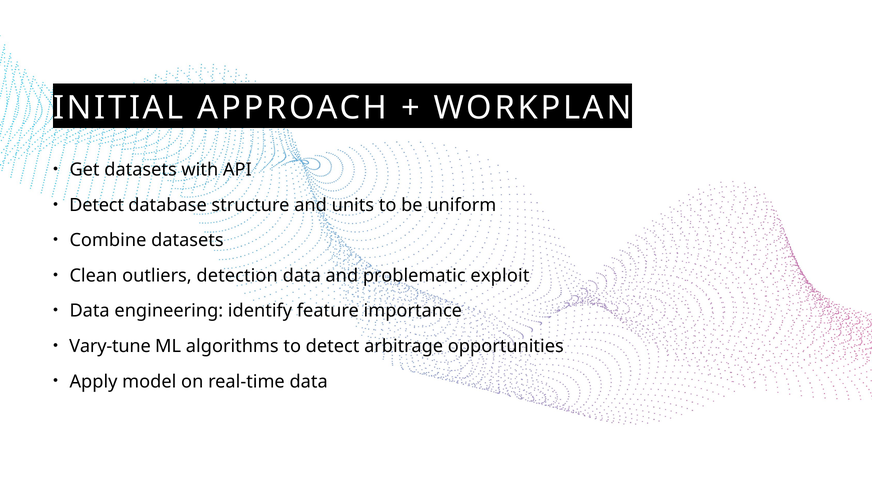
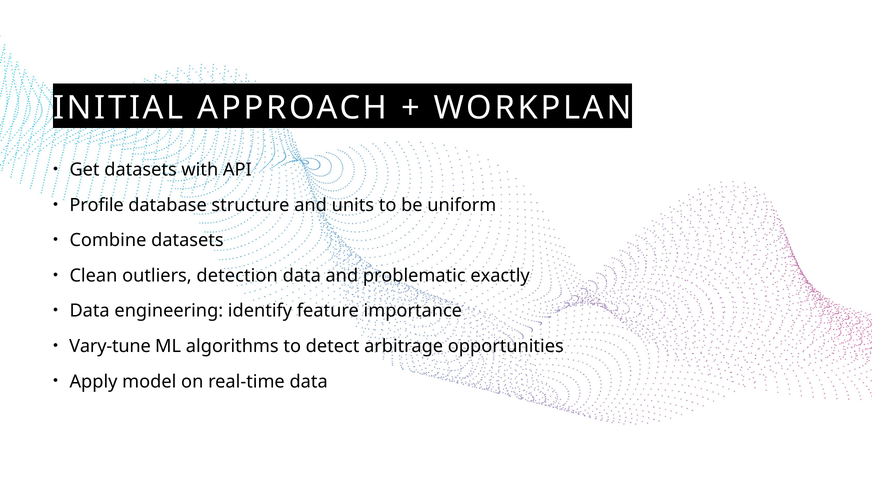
Detect at (97, 205): Detect -> Profile
exploit: exploit -> exactly
